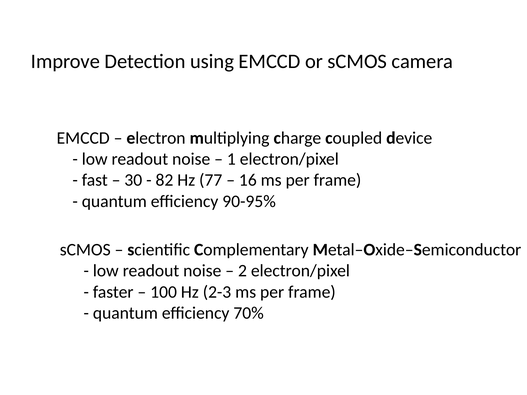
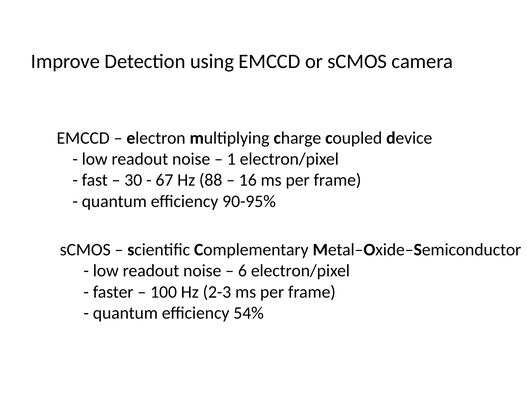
82: 82 -> 67
77: 77 -> 88
2: 2 -> 6
70%: 70% -> 54%
